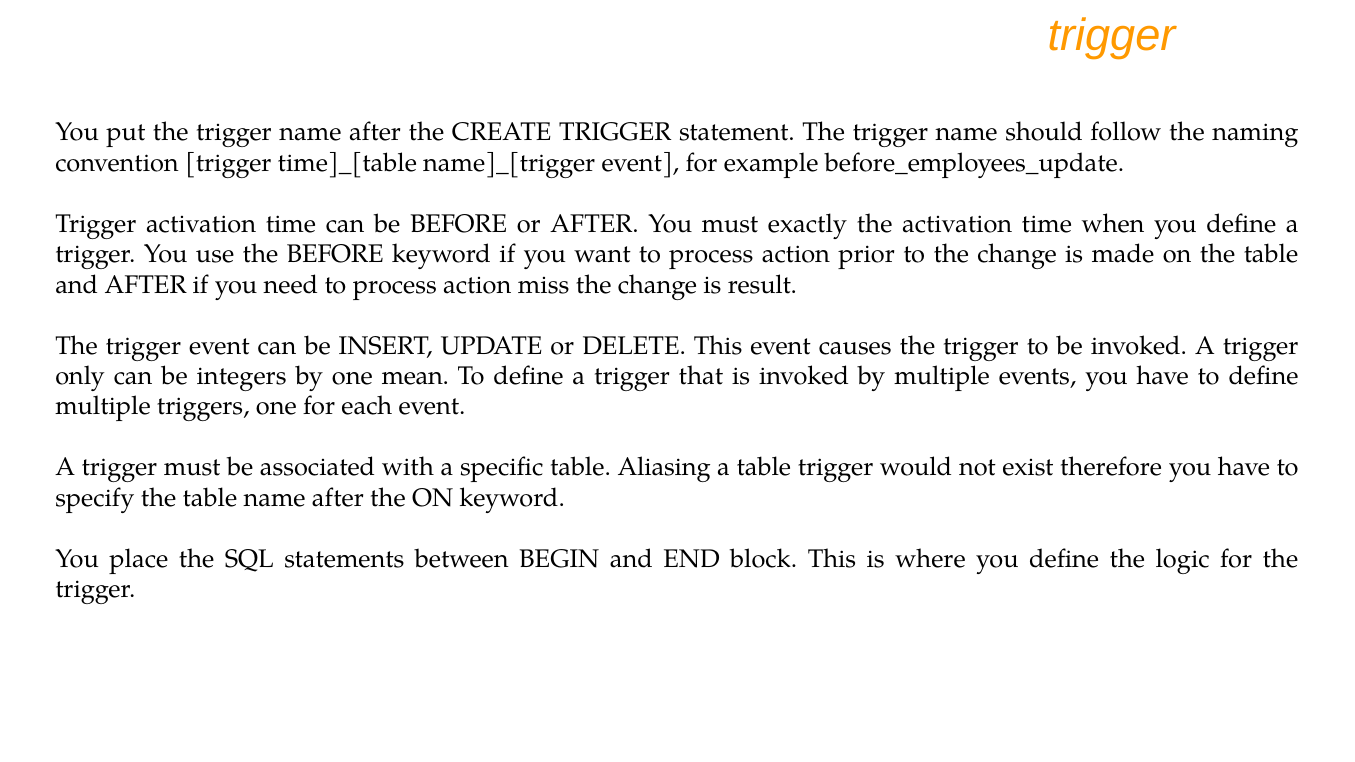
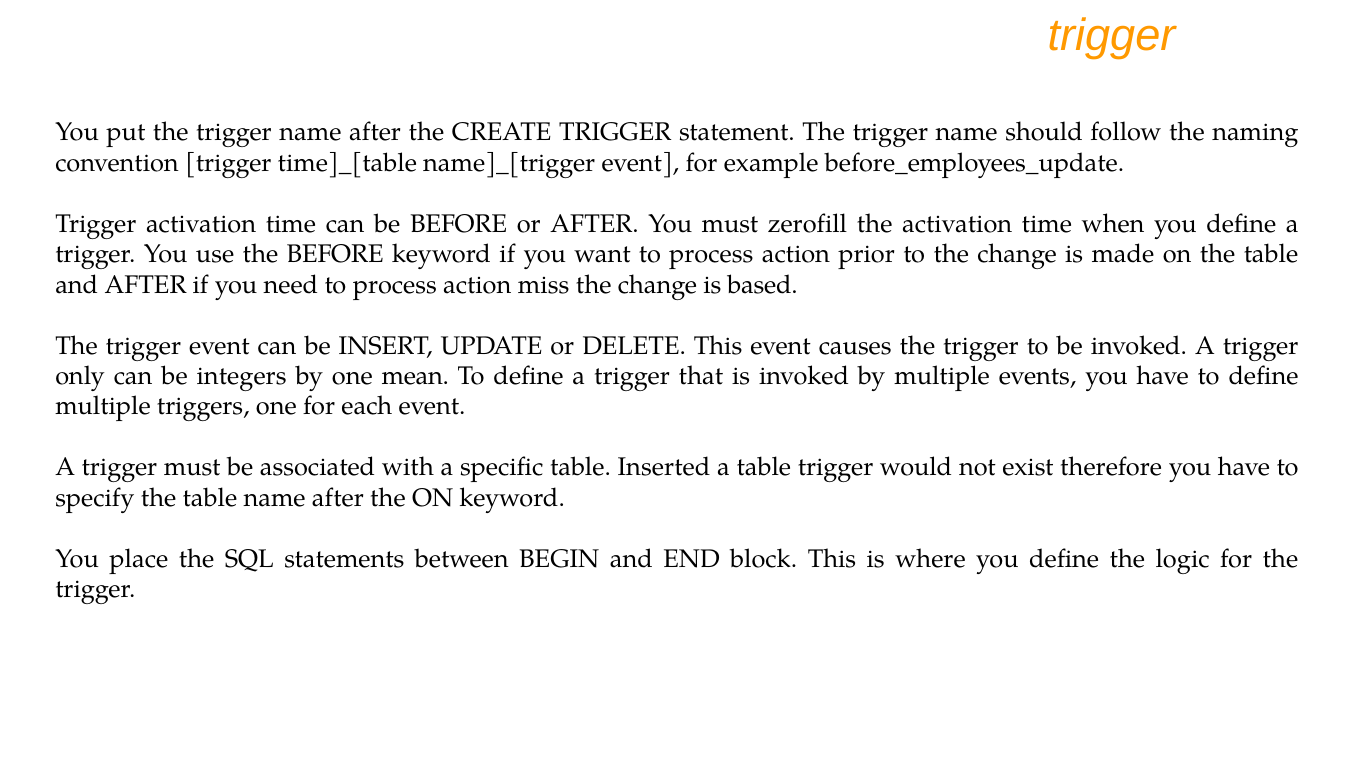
exactly: exactly -> zerofill
result: result -> based
Aliasing: Aliasing -> Inserted
